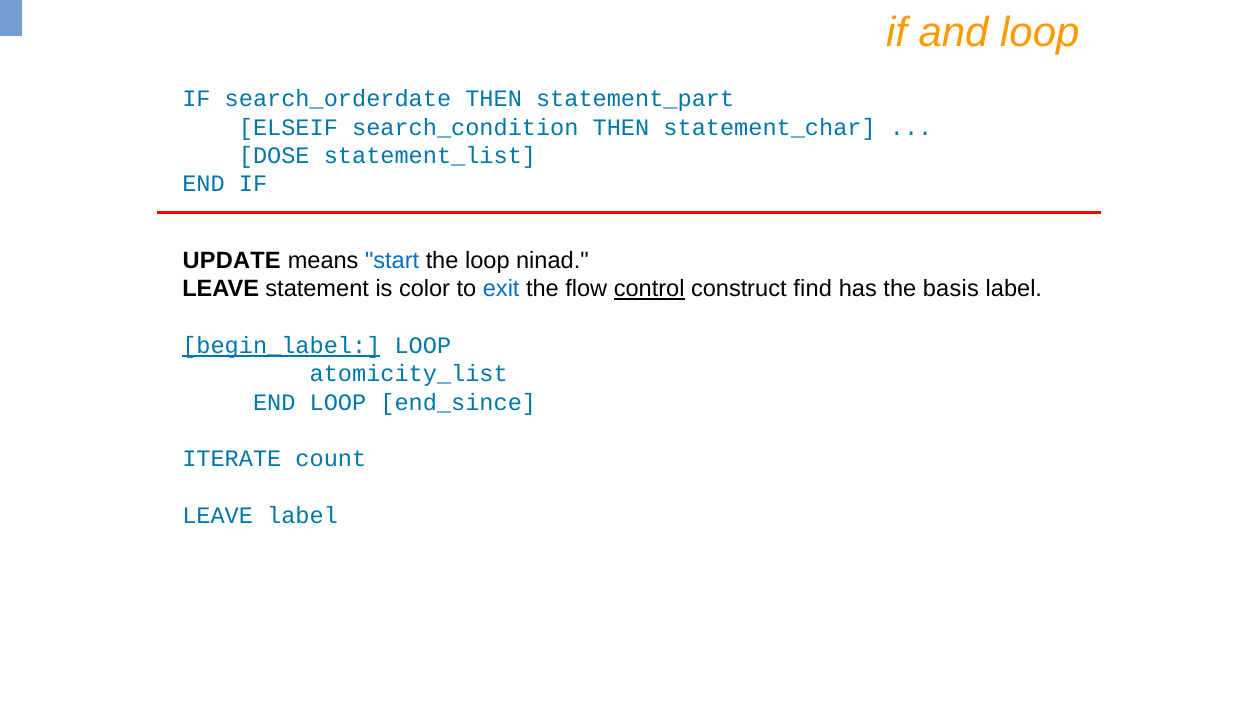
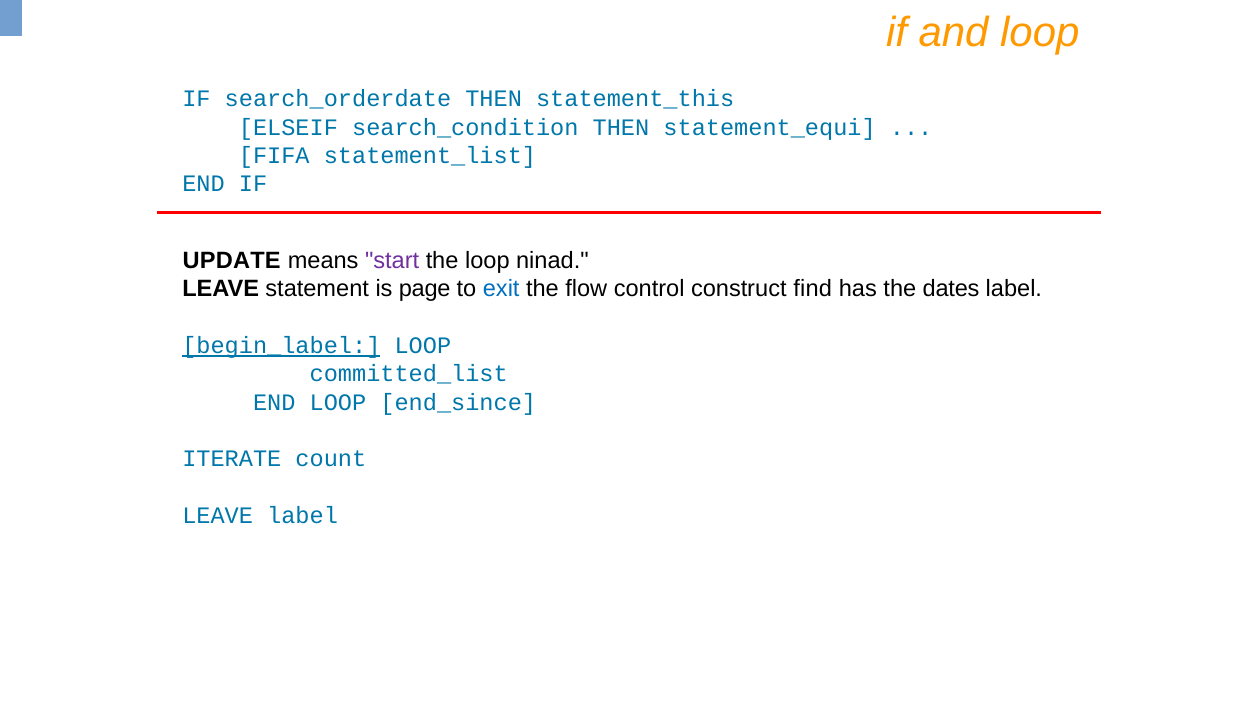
statement_part: statement_part -> statement_this
statement_char: statement_char -> statement_equi
DOSE: DOSE -> FIFA
start colour: blue -> purple
color: color -> page
control underline: present -> none
basis: basis -> dates
atomicity_list: atomicity_list -> committed_list
